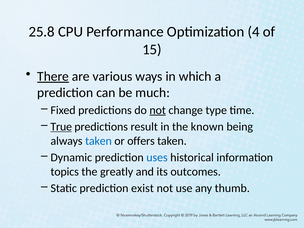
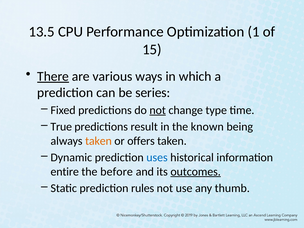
25.8: 25.8 -> 13.5
4: 4 -> 1
much: much -> series
True underline: present -> none
taken at (98, 141) colour: blue -> orange
topics: topics -> entire
greatly: greatly -> before
outcomes underline: none -> present
exist: exist -> rules
